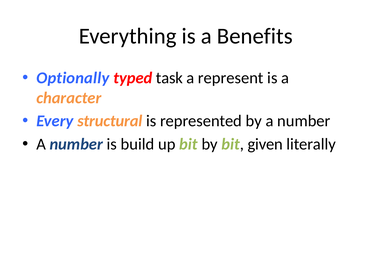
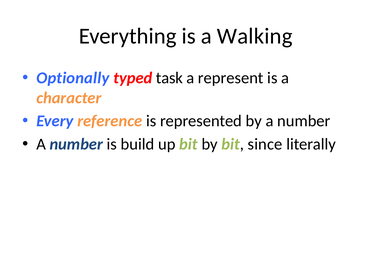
Benefits: Benefits -> Walking
structural: structural -> reference
given: given -> since
